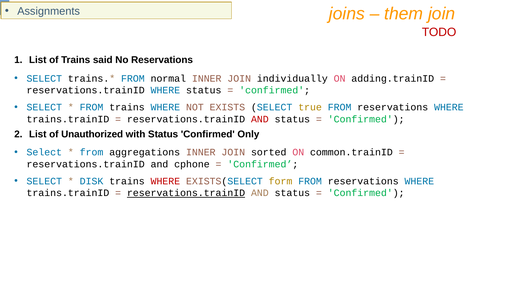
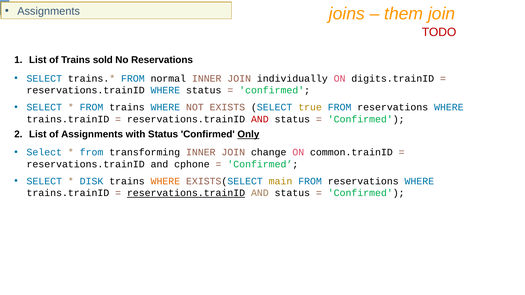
said: said -> sold
adding.trainID: adding.trainID -> digits.trainID
of Unauthorized: Unauthorized -> Assignments
Only underline: none -> present
aggregations: aggregations -> transforming
sorted: sorted -> change
WHERE at (165, 181) colour: red -> orange
form: form -> main
